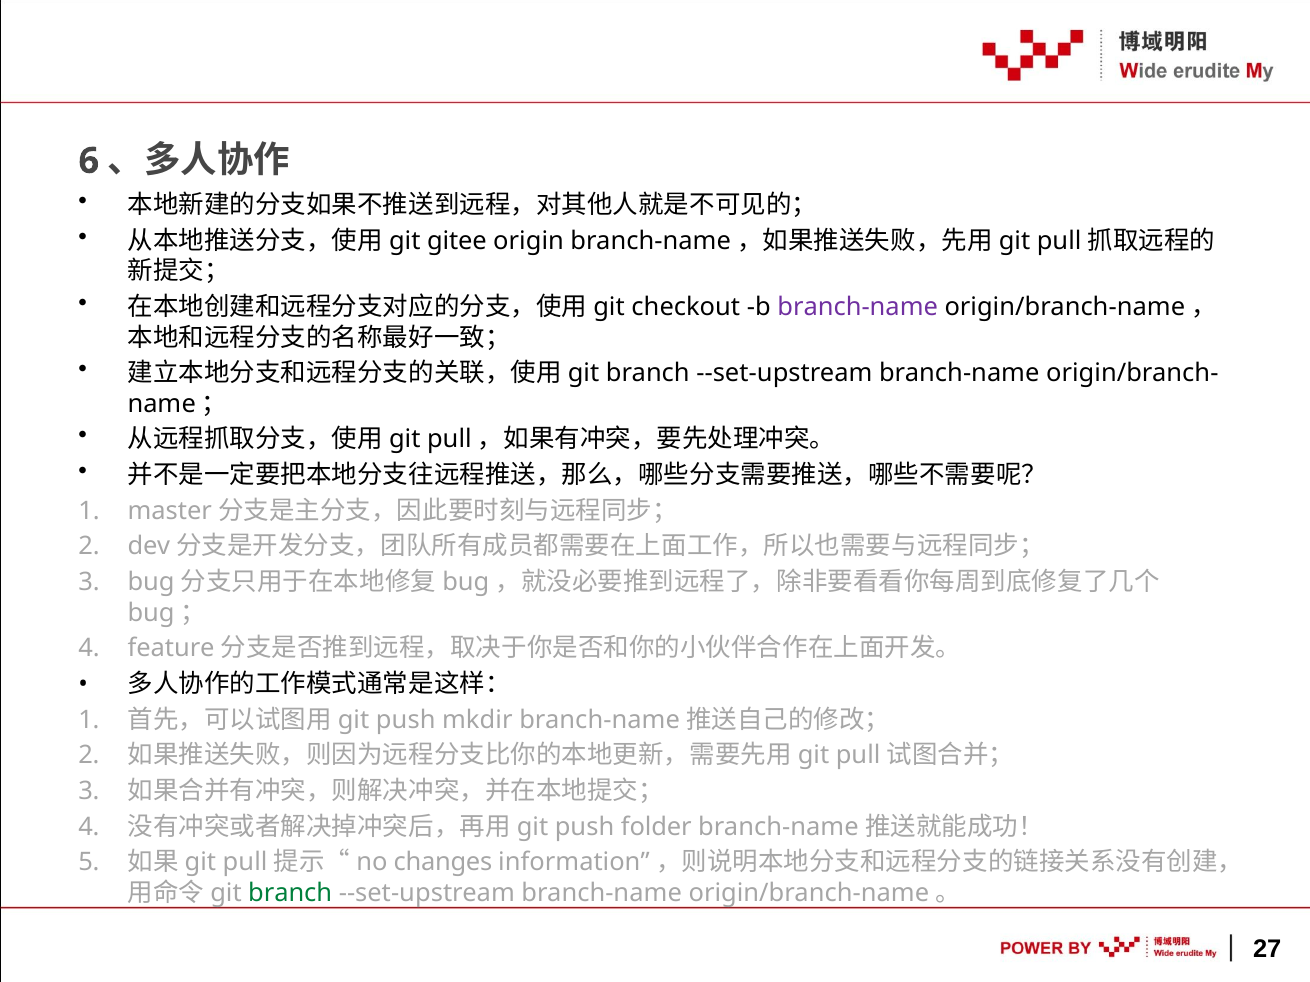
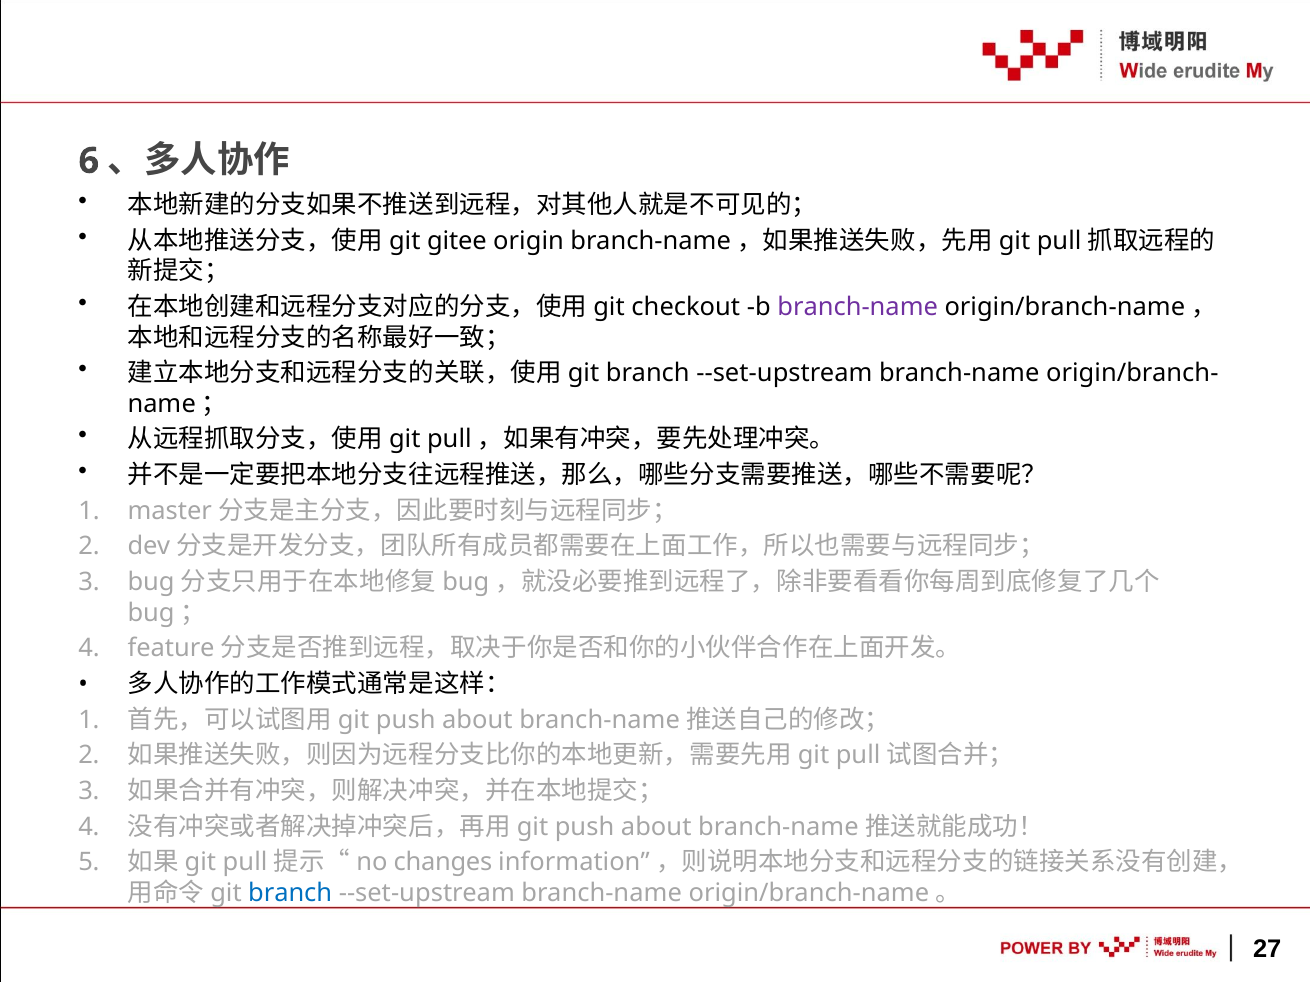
mkdir at (477, 720): mkdir -> about
folder at (656, 827): folder -> about
branch at (290, 894) colour: green -> blue
